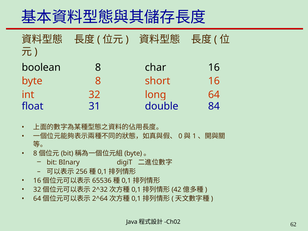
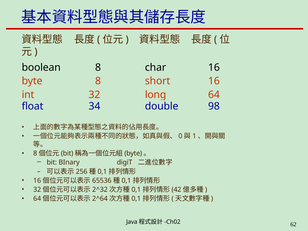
31: 31 -> 34
84: 84 -> 98
